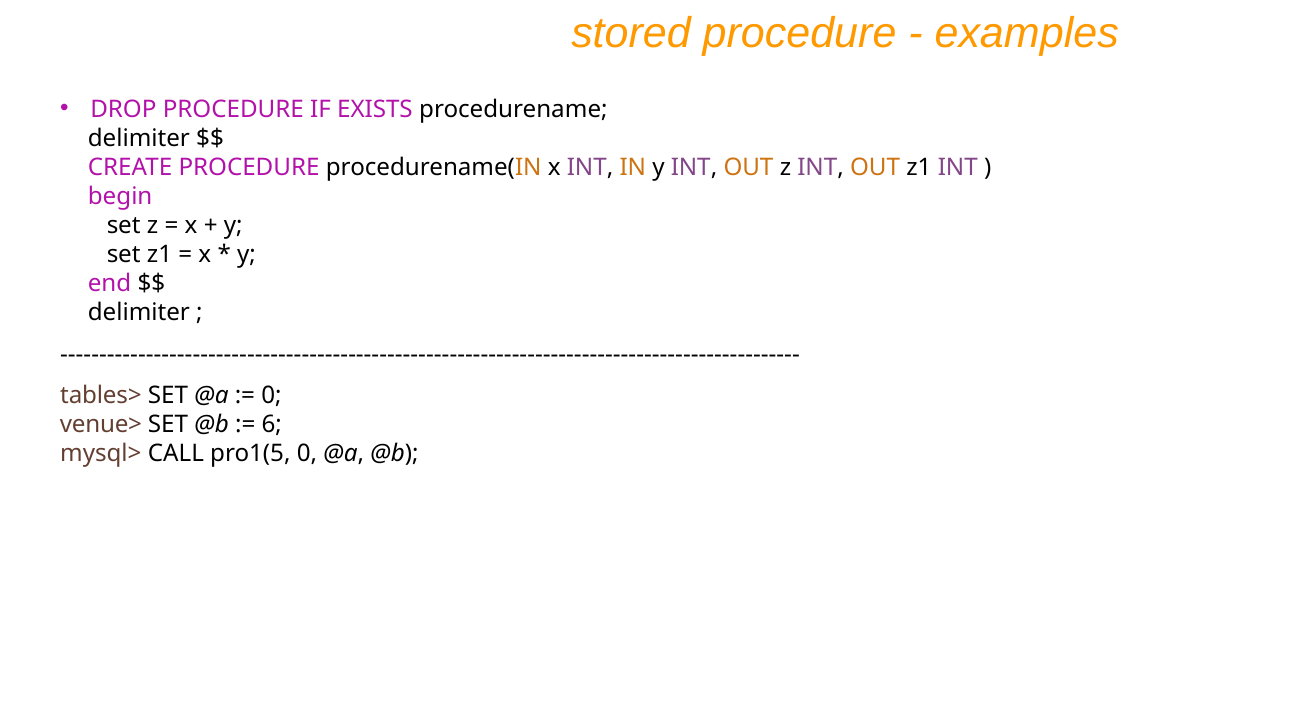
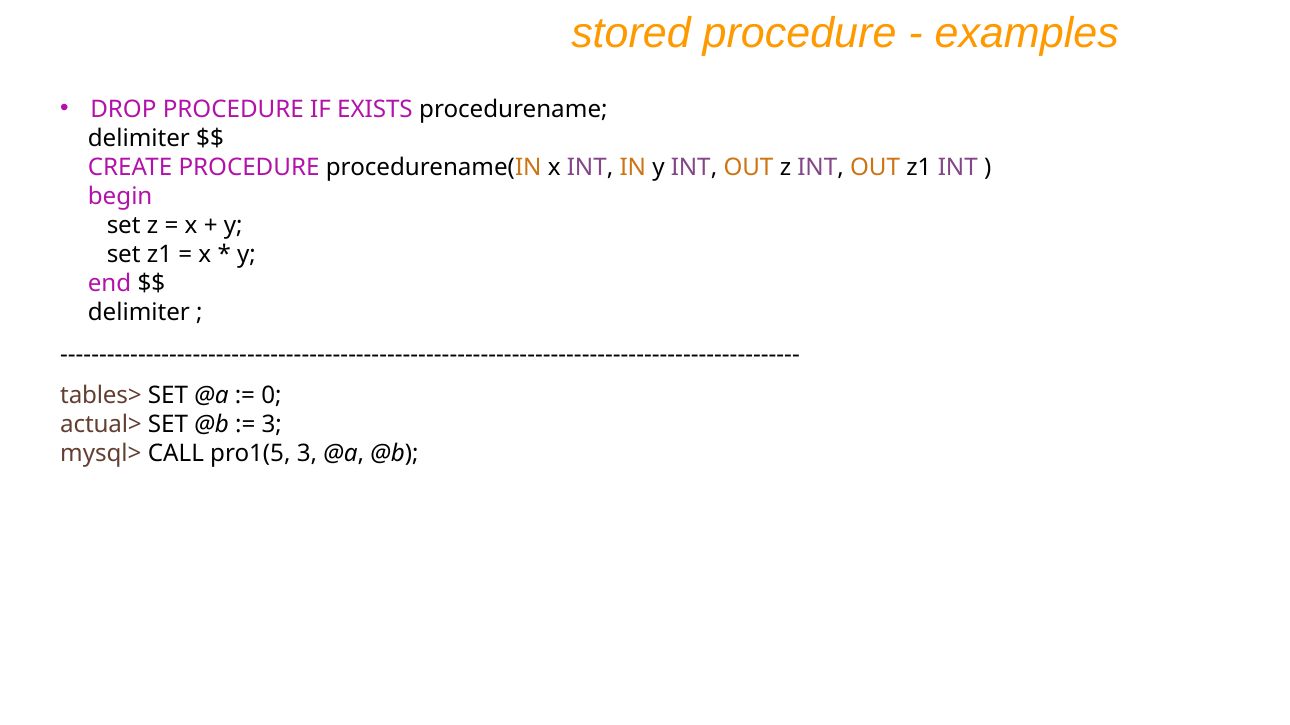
venue>: venue> -> actual>
6 at (272, 425): 6 -> 3
pro1(5 0: 0 -> 3
